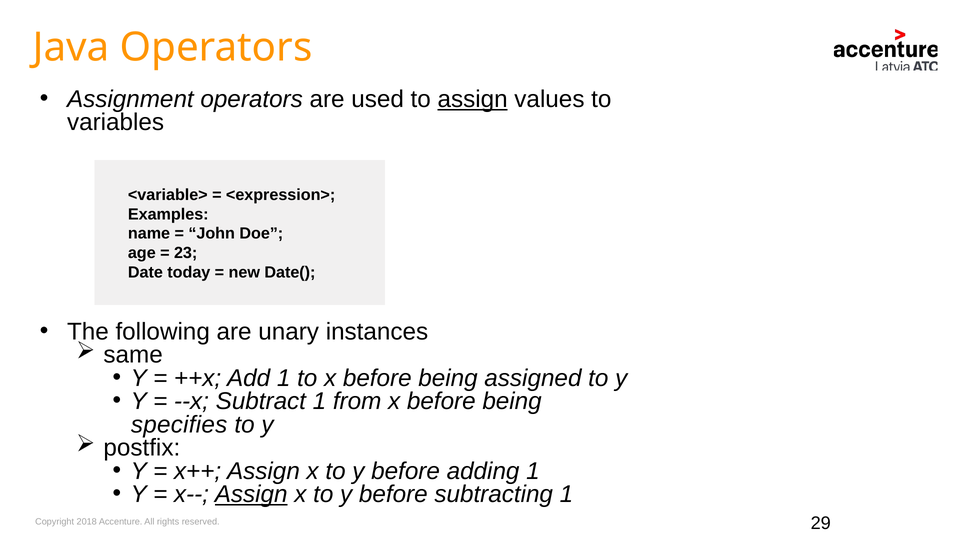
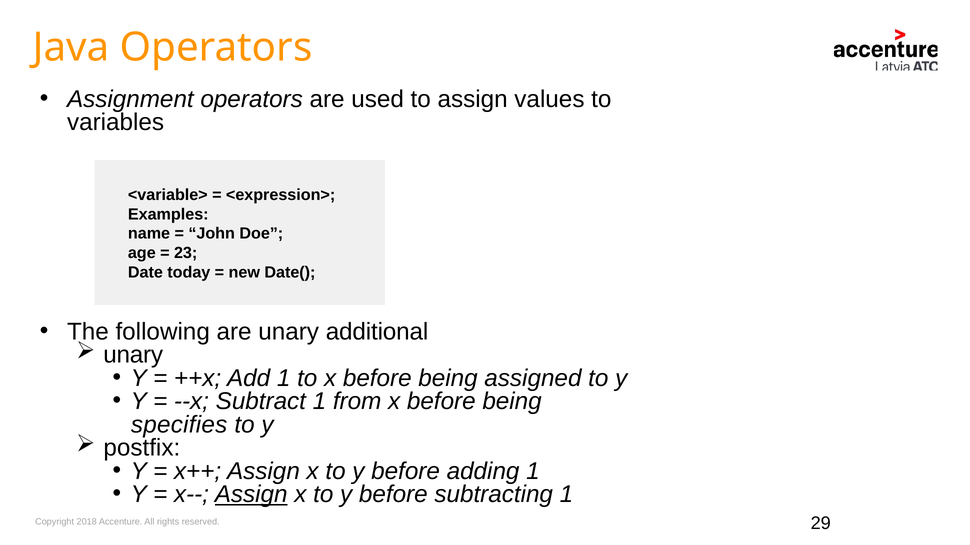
assign at (473, 99) underline: present -> none
instances: instances -> additional
same at (133, 355): same -> unary
